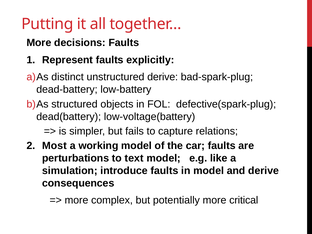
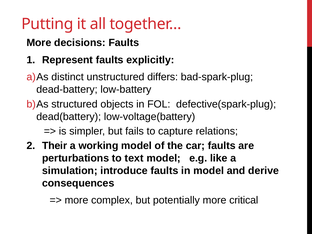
unstructured derive: derive -> differs
Most: Most -> Their
